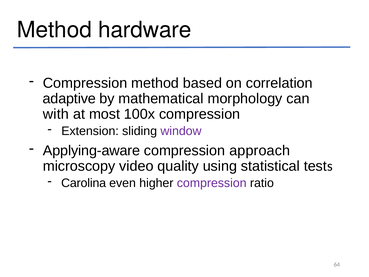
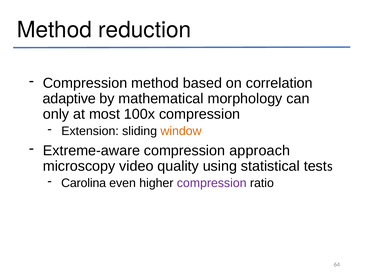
hardware: hardware -> reduction
with: with -> only
window colour: purple -> orange
Applying-aware: Applying-aware -> Extreme-aware
